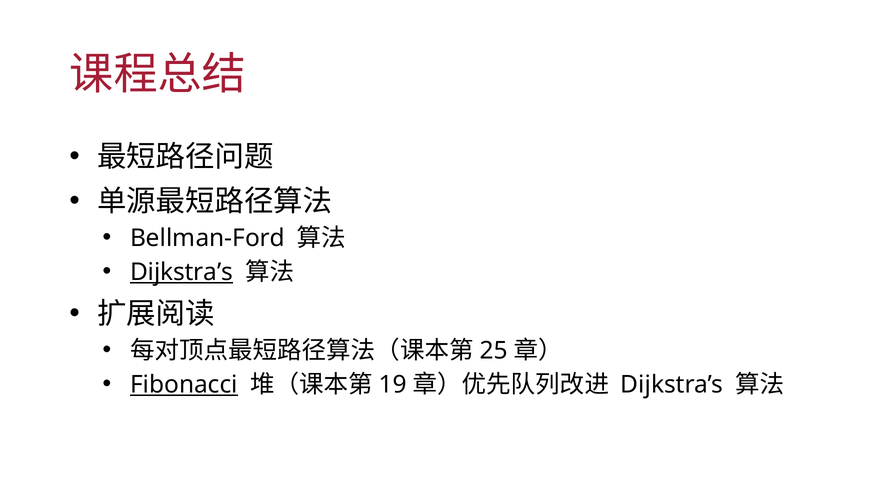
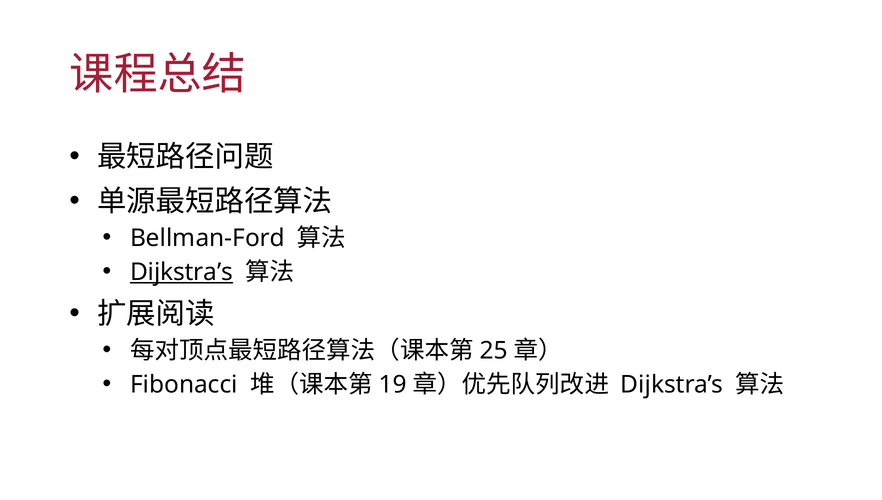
Fibonacci underline: present -> none
